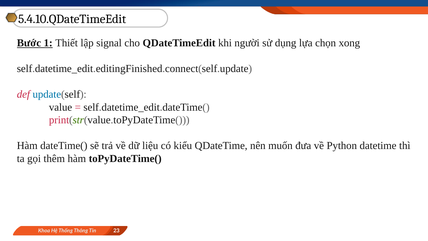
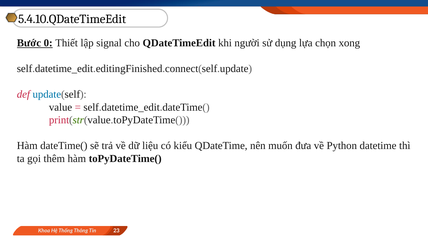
1: 1 -> 0
